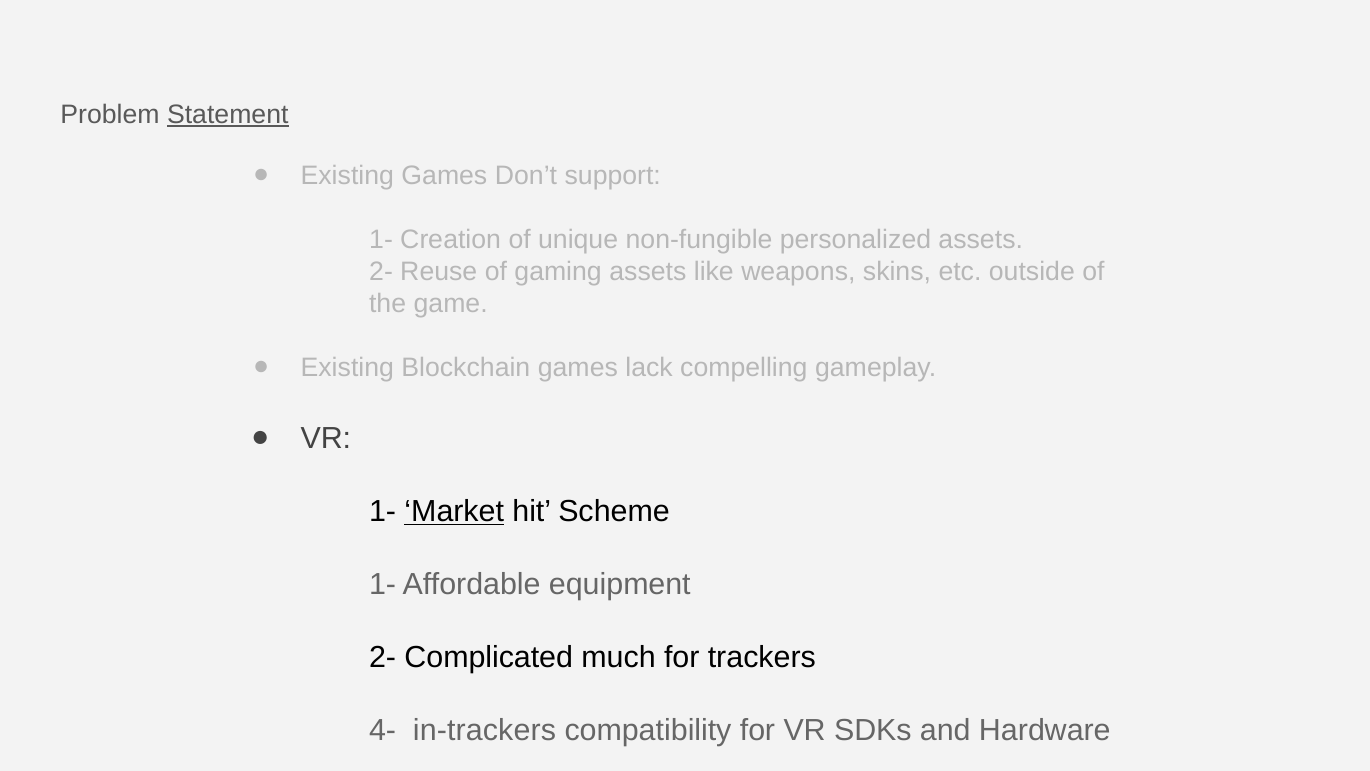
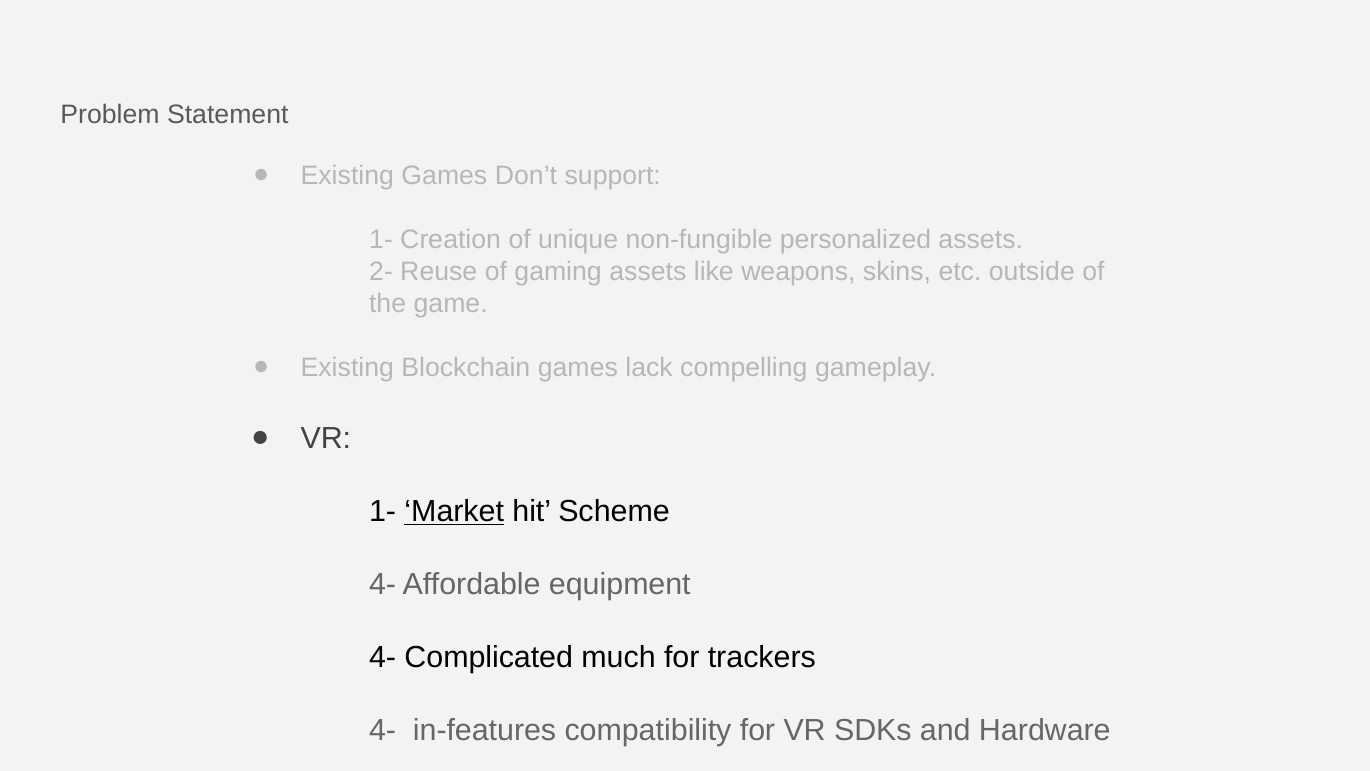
Statement underline: present -> none
1- at (383, 584): 1- -> 4-
2- at (383, 657): 2- -> 4-
in-trackers: in-trackers -> in-features
